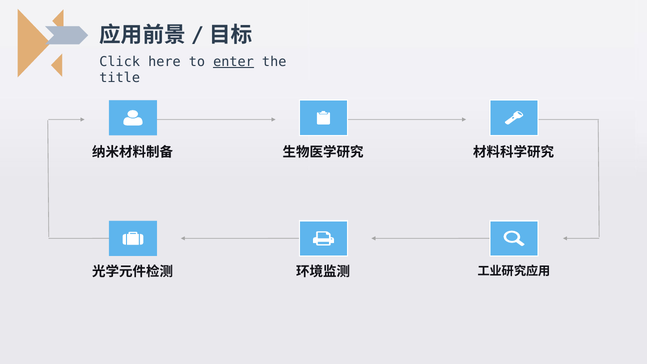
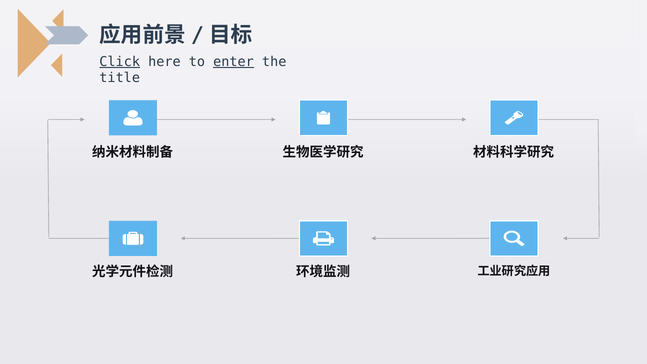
Click underline: none -> present
